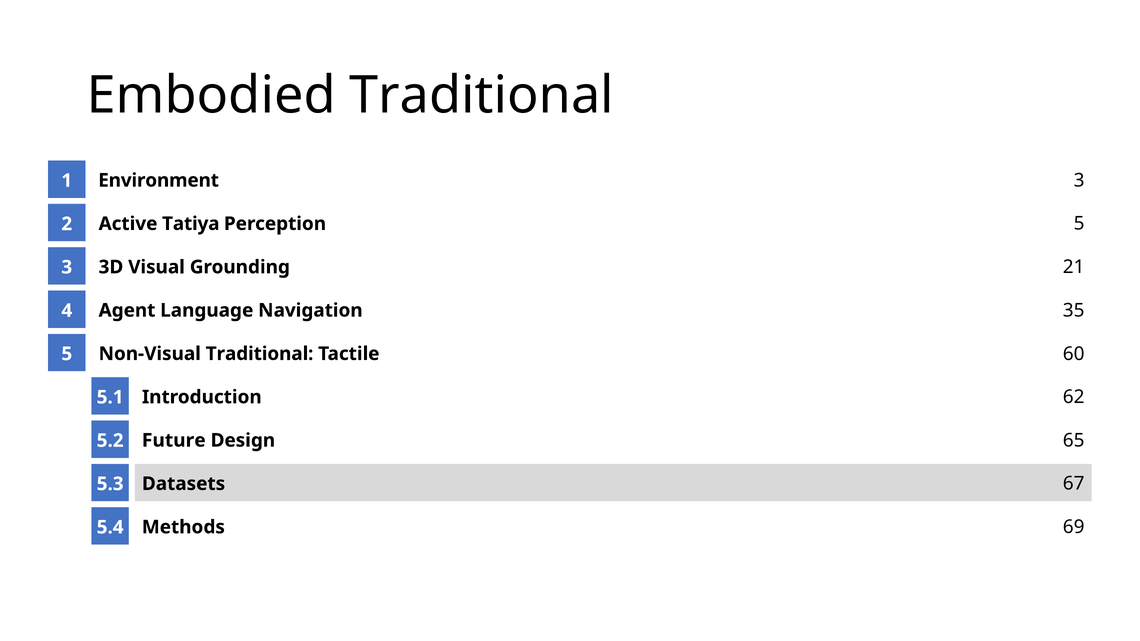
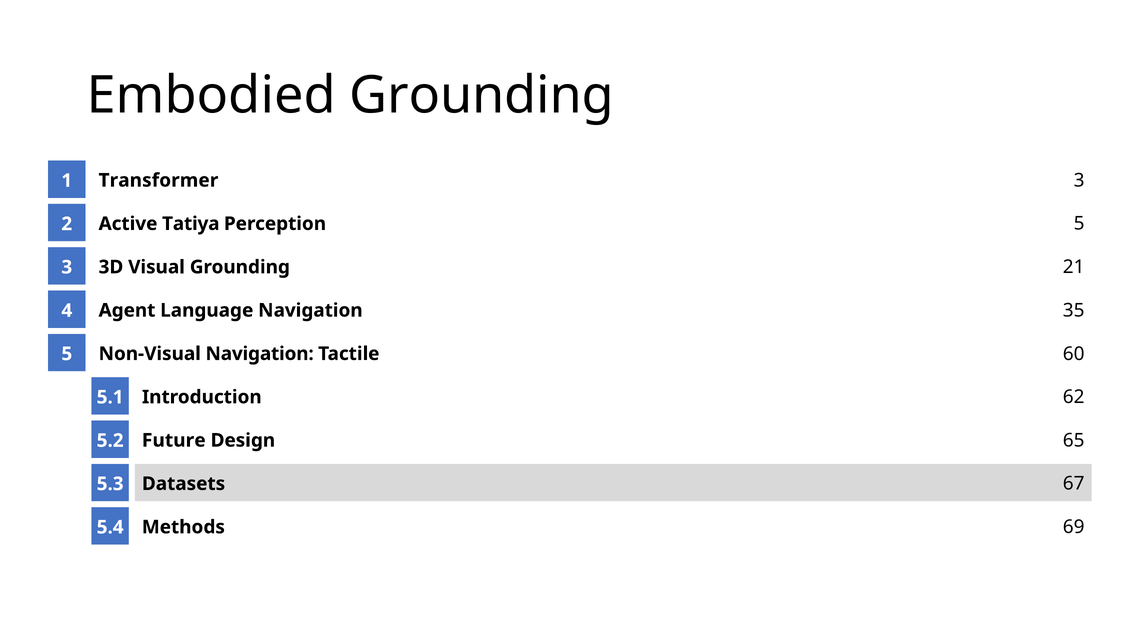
Embodied Traditional: Traditional -> Grounding
Environment: Environment -> Transformer
Non-Visual Traditional: Traditional -> Navigation
